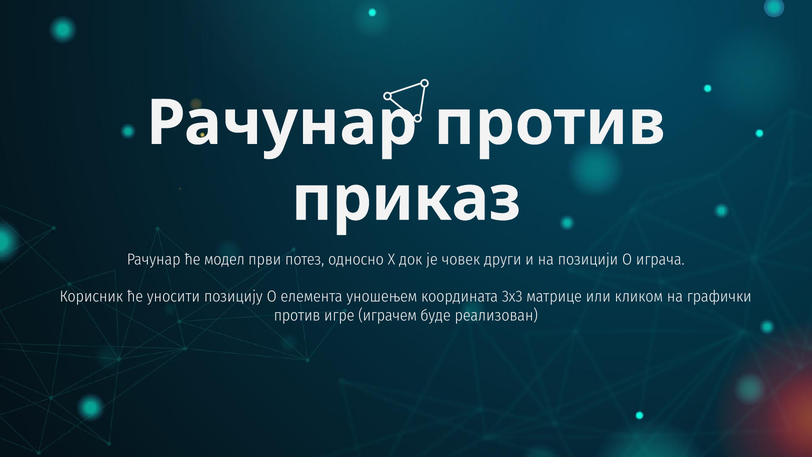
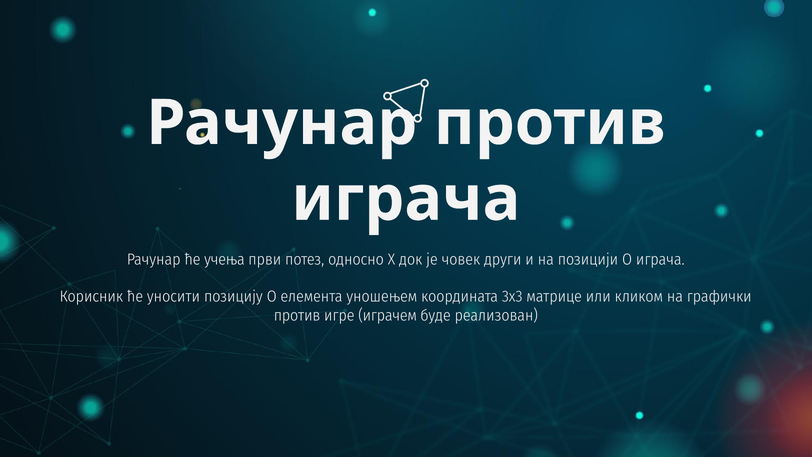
приказ at (406, 199): приказ -> играча
модел: модел -> учења
